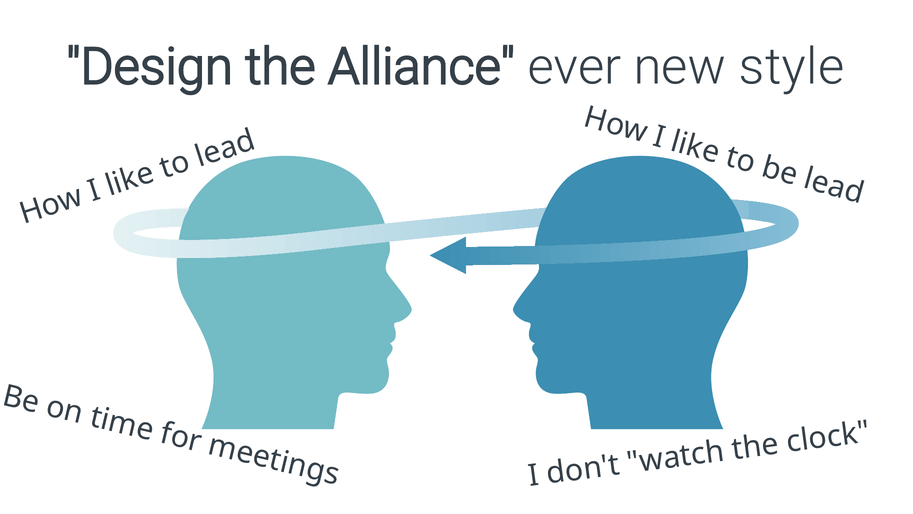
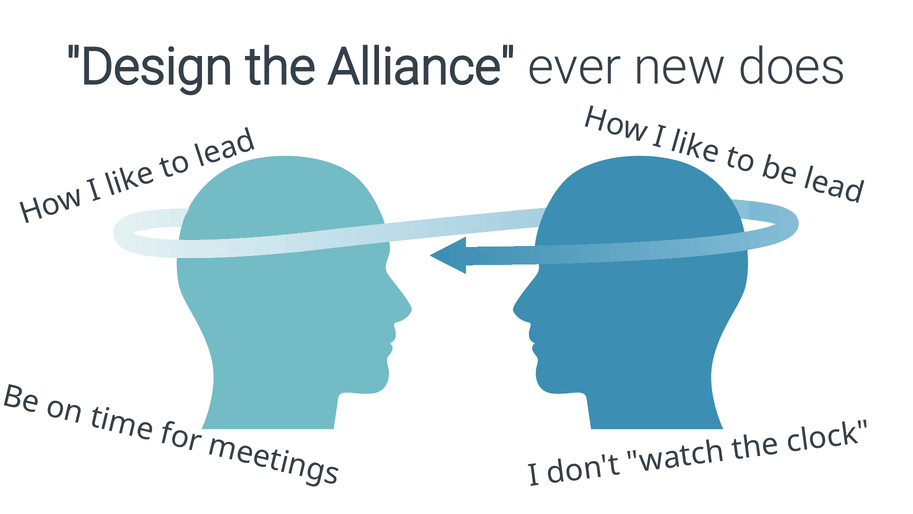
style: style -> does
